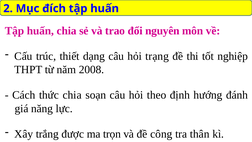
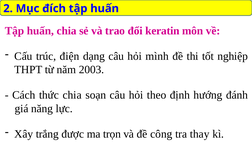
nguyên: nguyên -> keratin
thiết: thiết -> điện
trạng: trạng -> mình
2008: 2008 -> 2003
thân: thân -> thay
